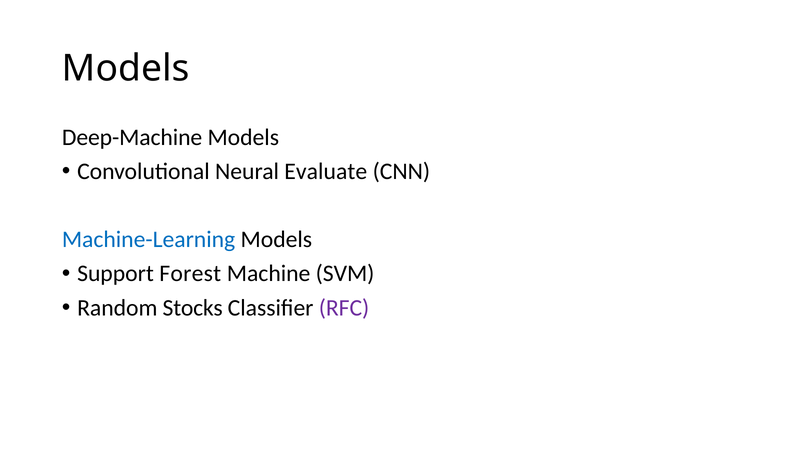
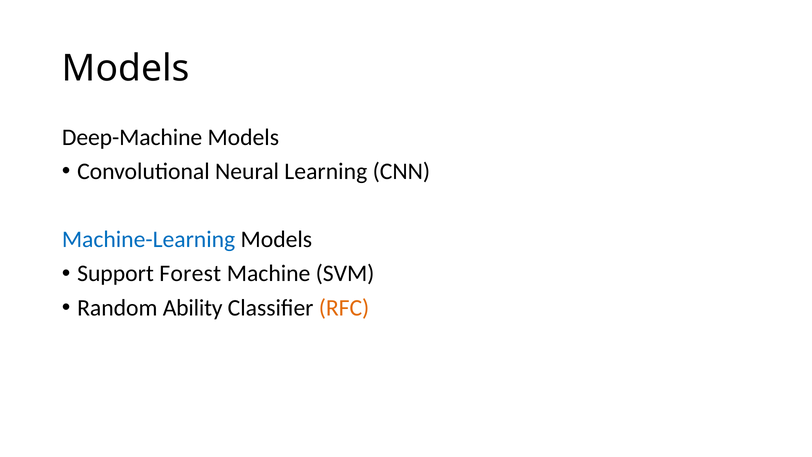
Evaluate: Evaluate -> Learning
Stocks: Stocks -> Ability
RFC colour: purple -> orange
